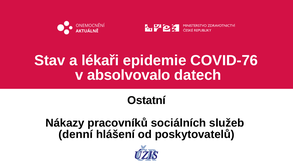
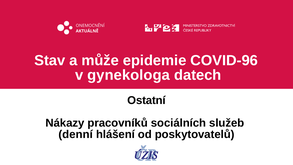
lékaři: lékaři -> může
COVID-76: COVID-76 -> COVID-96
absolvovalo: absolvovalo -> gynekologa
